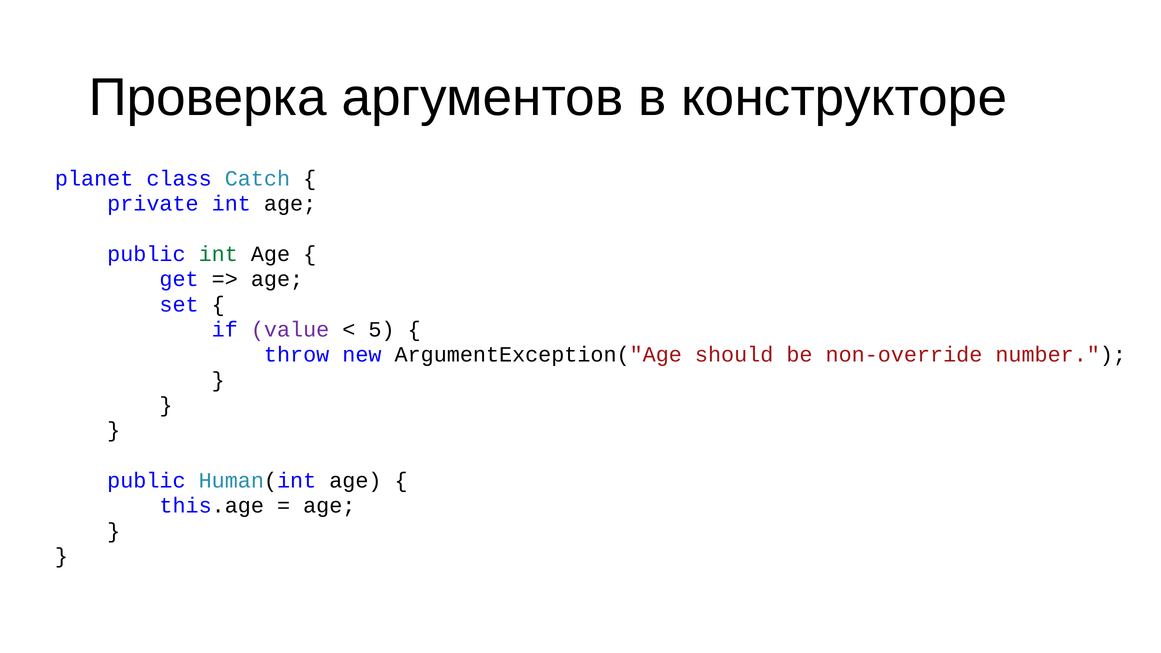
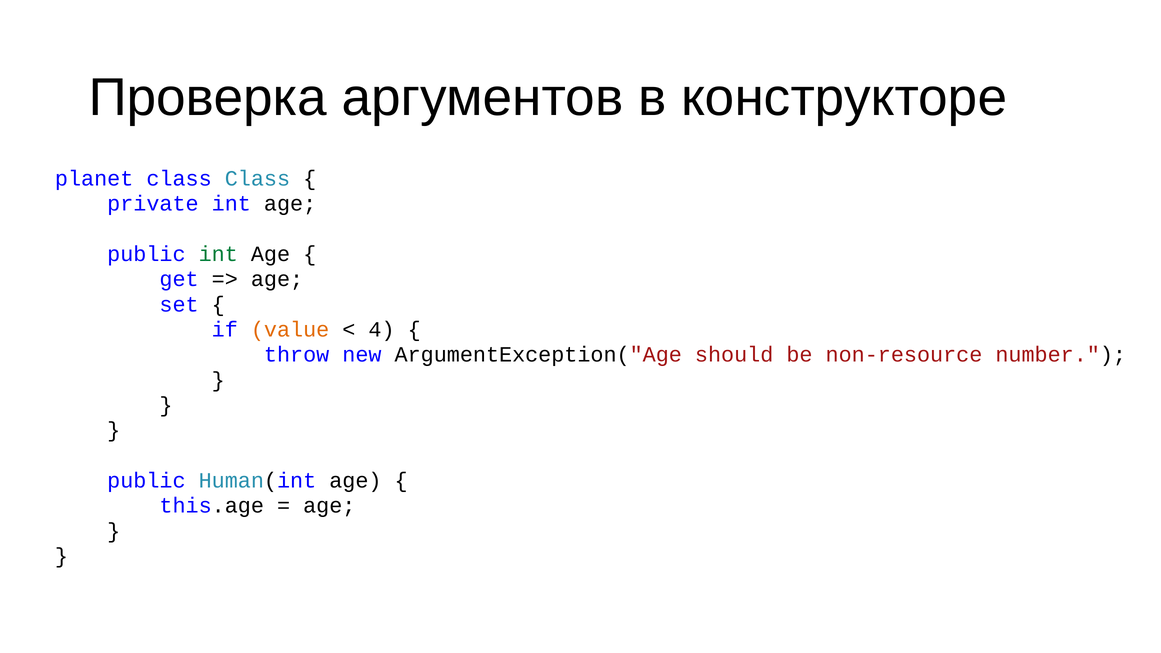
class Catch: Catch -> Class
value colour: purple -> orange
5: 5 -> 4
non-override: non-override -> non-resource
